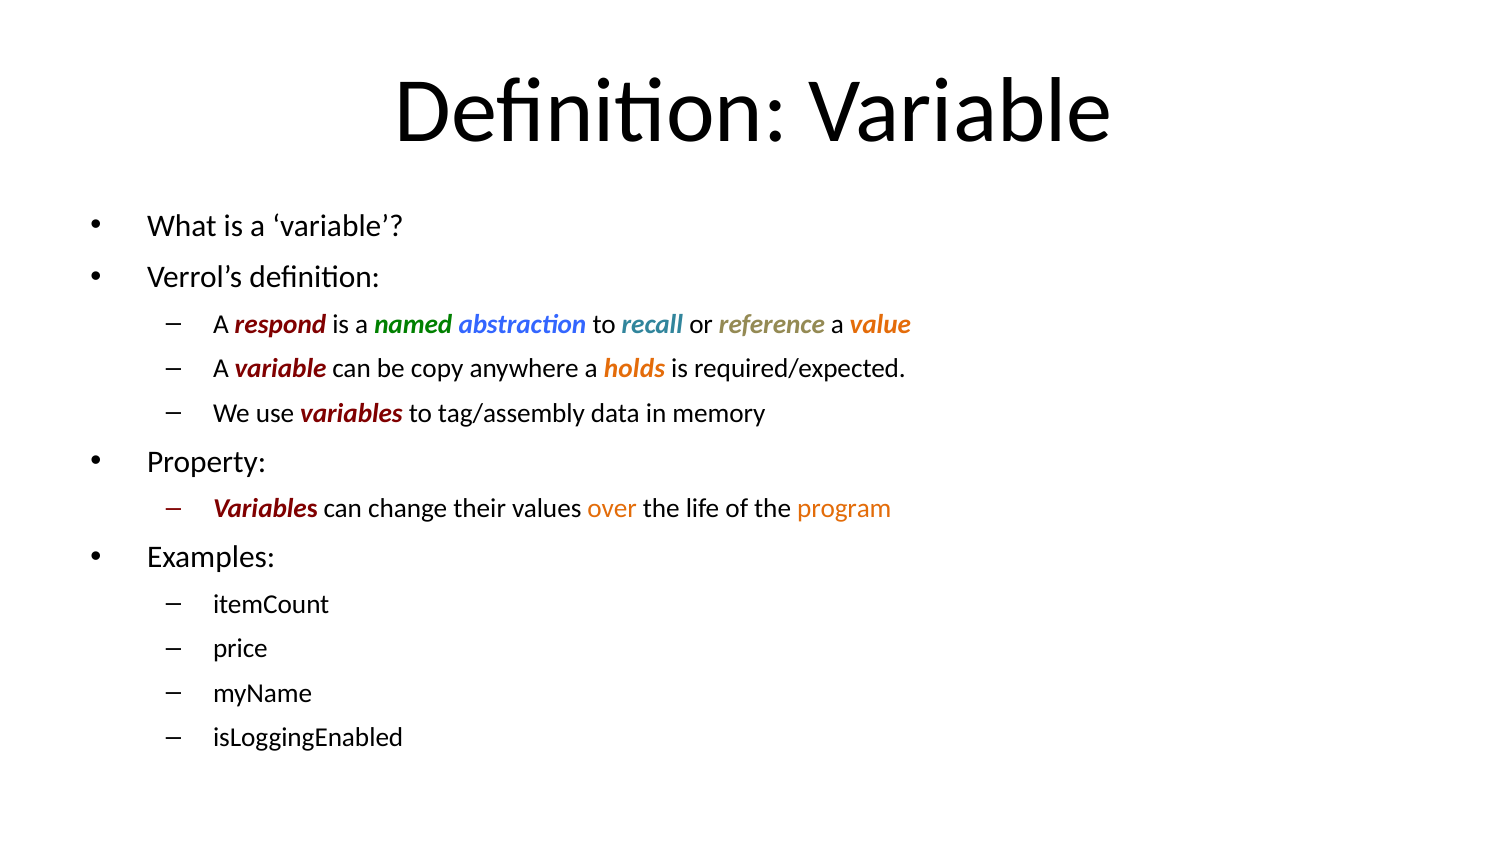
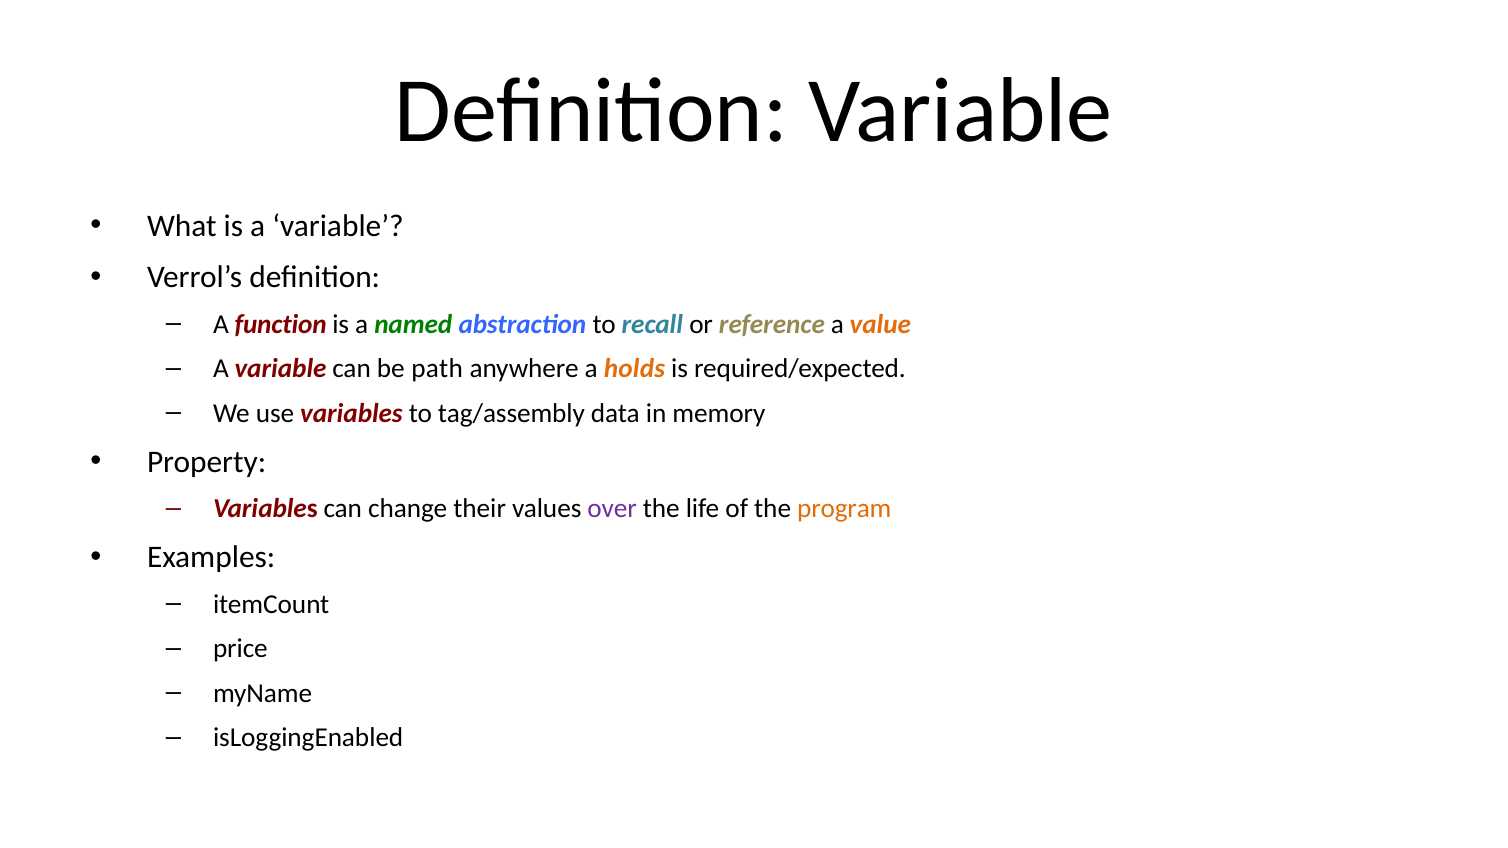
respond: respond -> function
copy: copy -> path
over colour: orange -> purple
